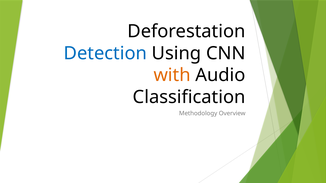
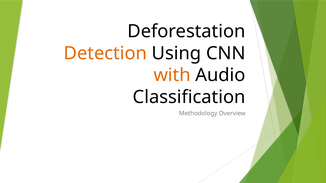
Detection colour: blue -> orange
